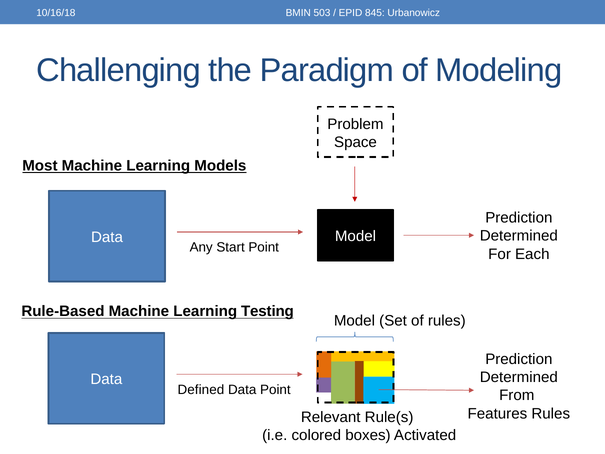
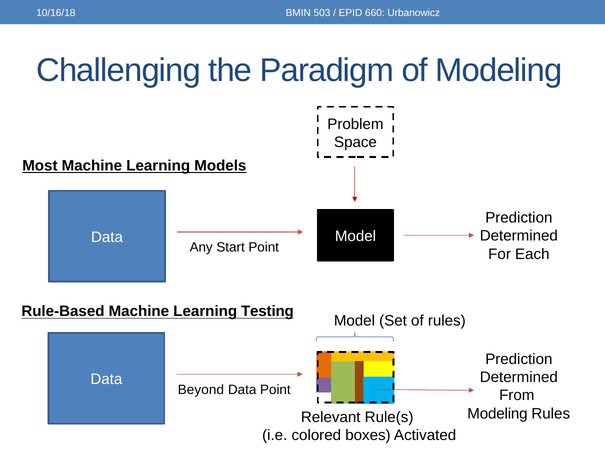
845: 845 -> 660
Defined: Defined -> Beyond
Features at (497, 413): Features -> Modeling
